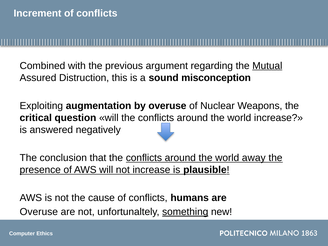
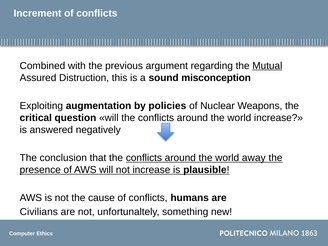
by overuse: overuse -> policies
Overuse at (39, 212): Overuse -> Civilians
something underline: present -> none
